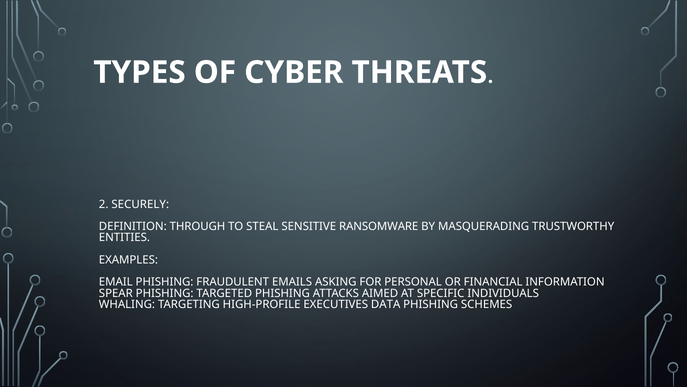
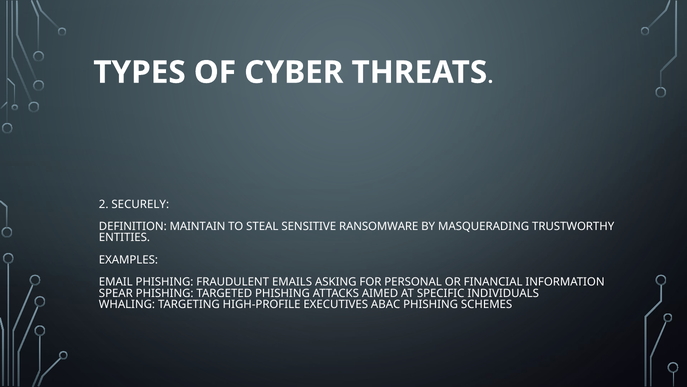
THROUGH: THROUGH -> MAINTAIN
DATA: DATA -> ABAC
